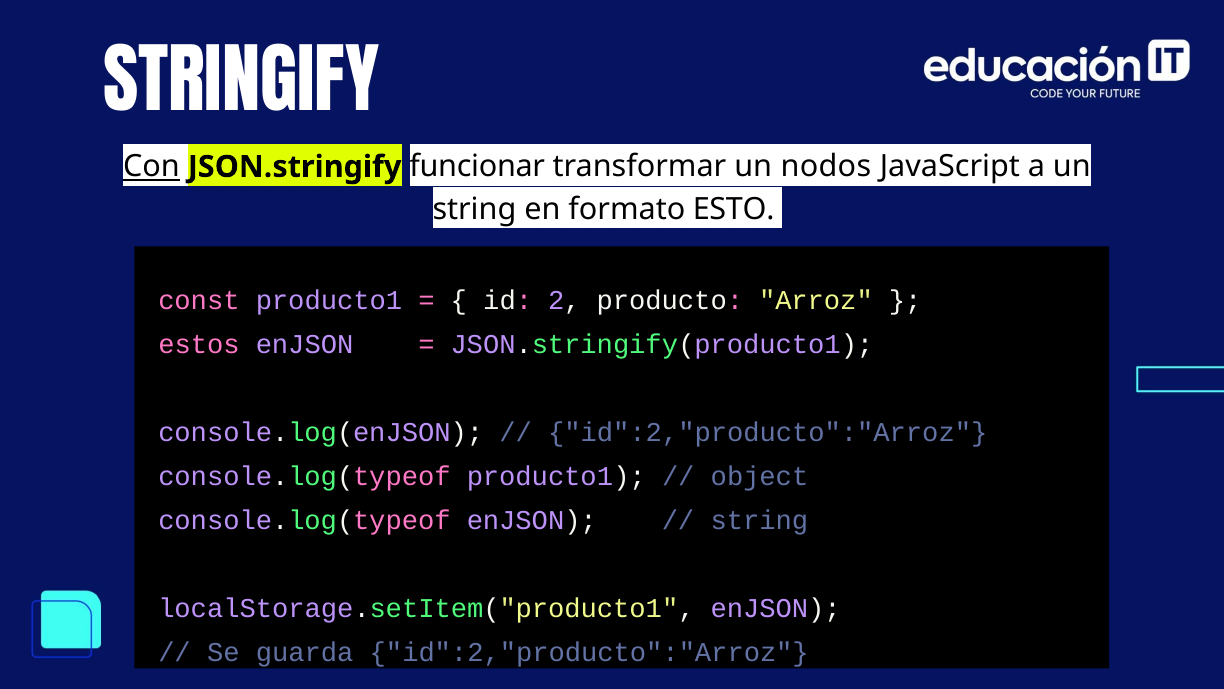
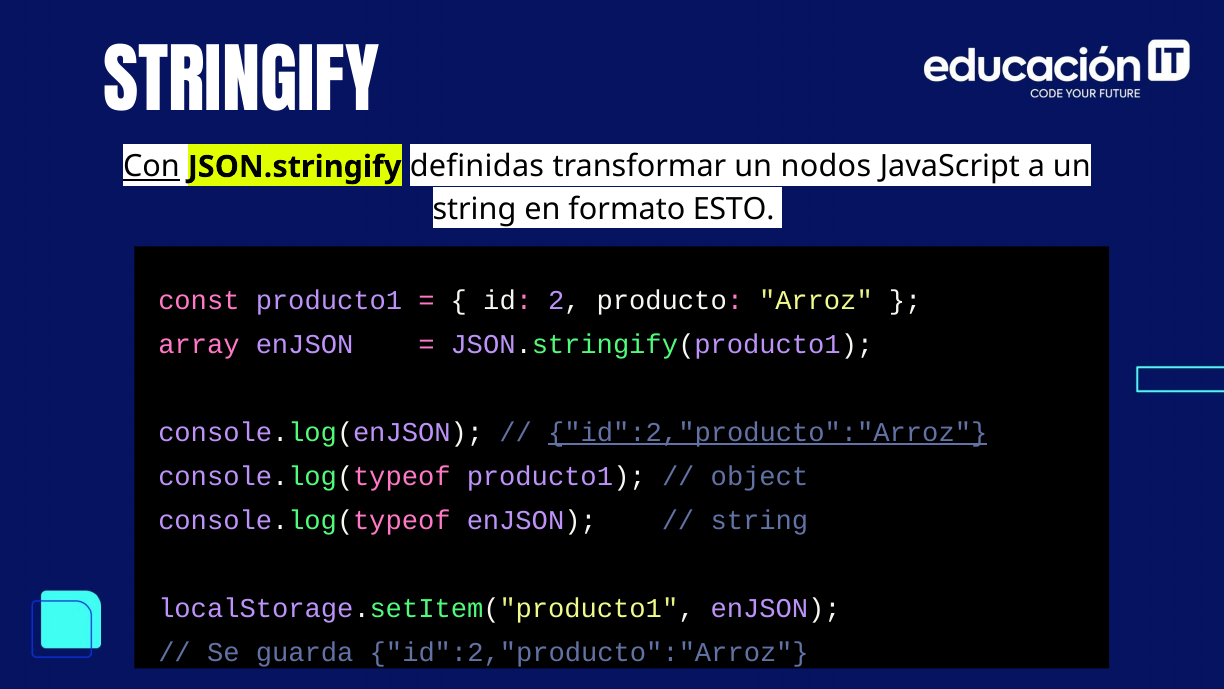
funcionar: funcionar -> definidas
estos: estos -> array
id":2,"producto":"Arroz at (768, 432) underline: none -> present
